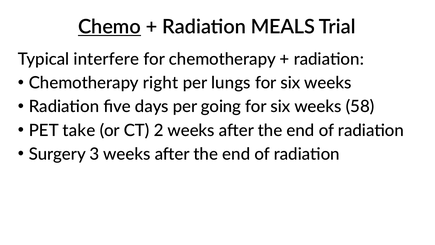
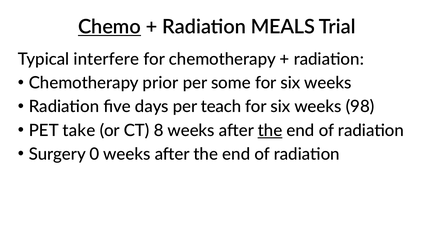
right: right -> prior
lungs: lungs -> some
going: going -> teach
58: 58 -> 98
2: 2 -> 8
the at (270, 130) underline: none -> present
3: 3 -> 0
